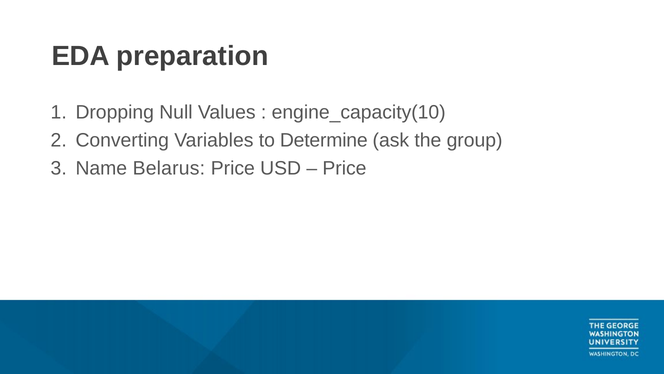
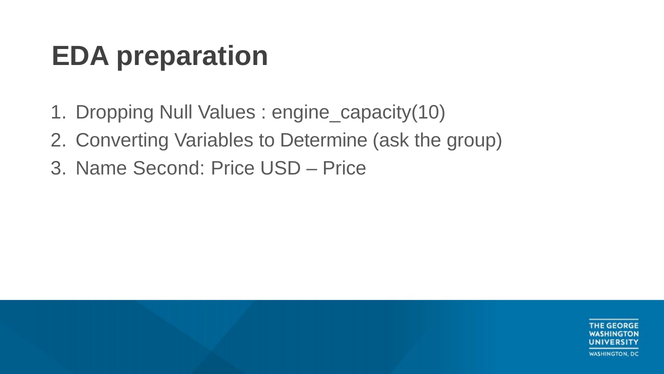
Belarus: Belarus -> Second
